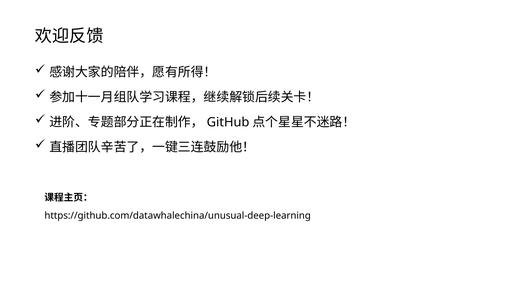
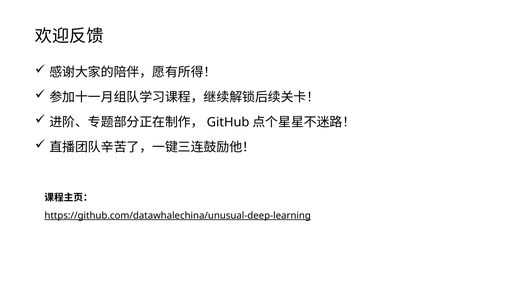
https://github.com/datawhalechina/unusual-deep-learning underline: none -> present
